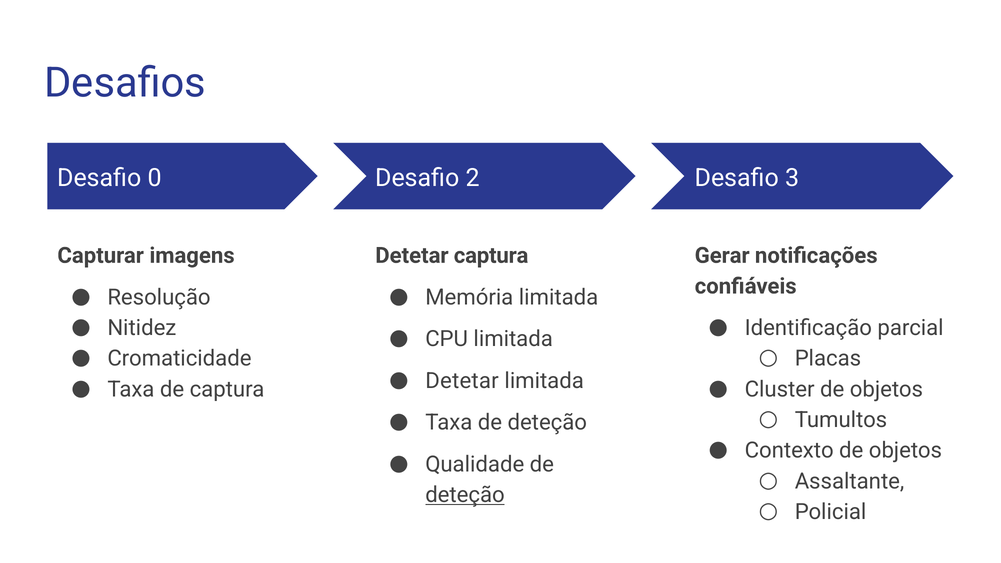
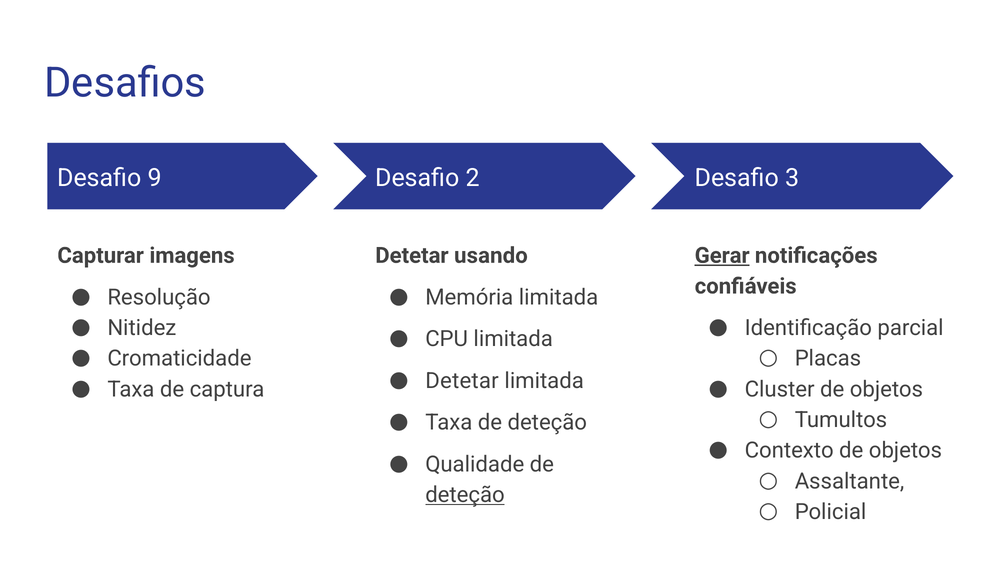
0: 0 -> 9
Detetar captura: captura -> usando
Gerar underline: none -> present
